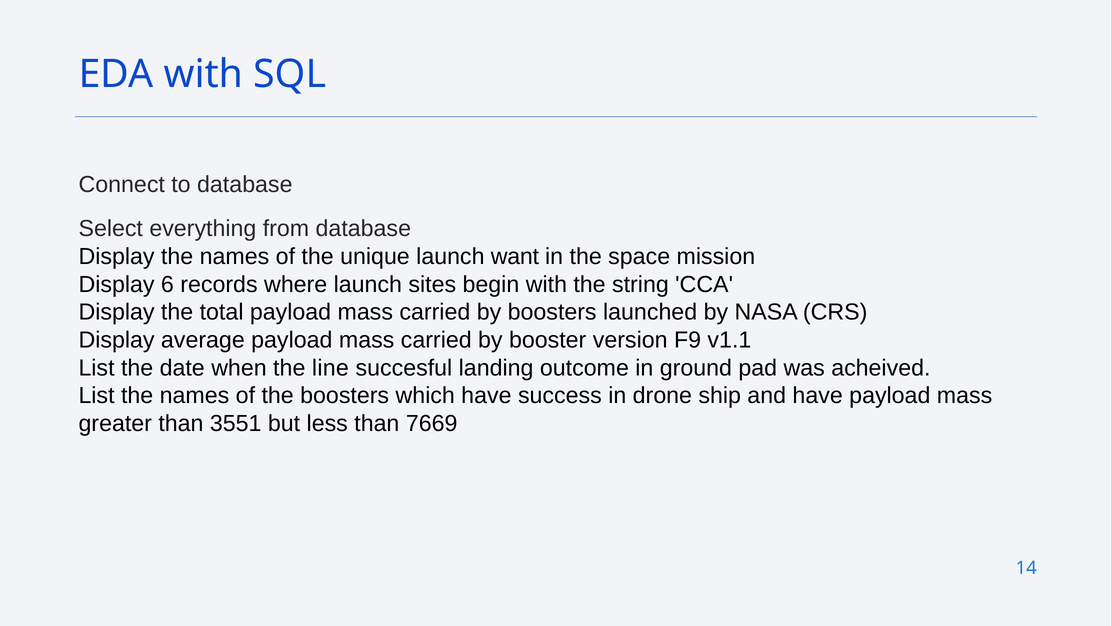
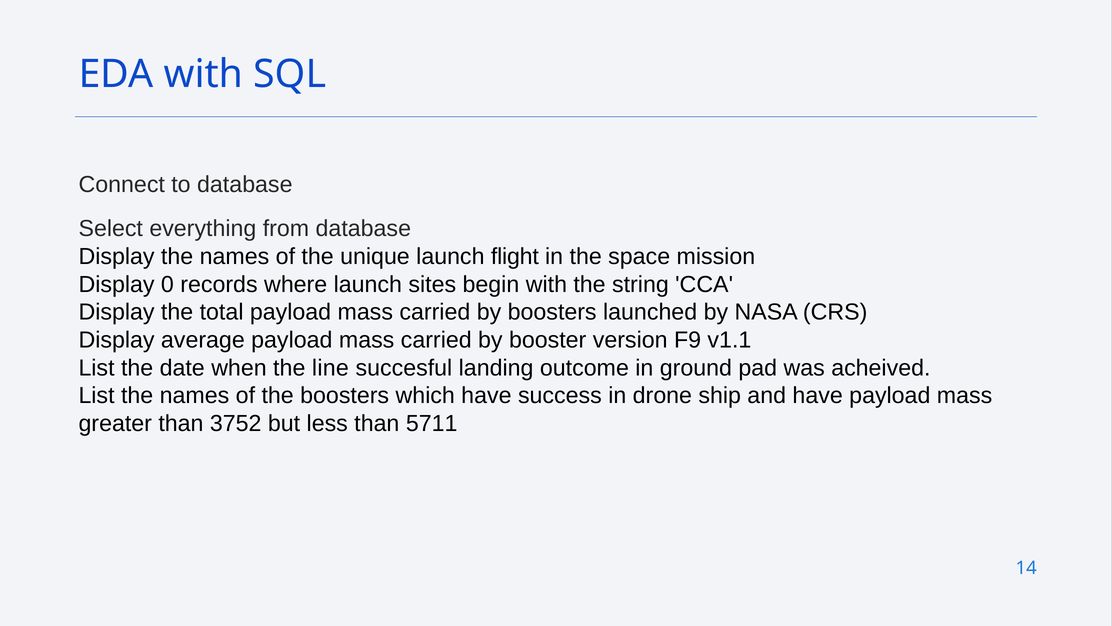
want: want -> flight
6: 6 -> 0
3551: 3551 -> 3752
7669: 7669 -> 5711
